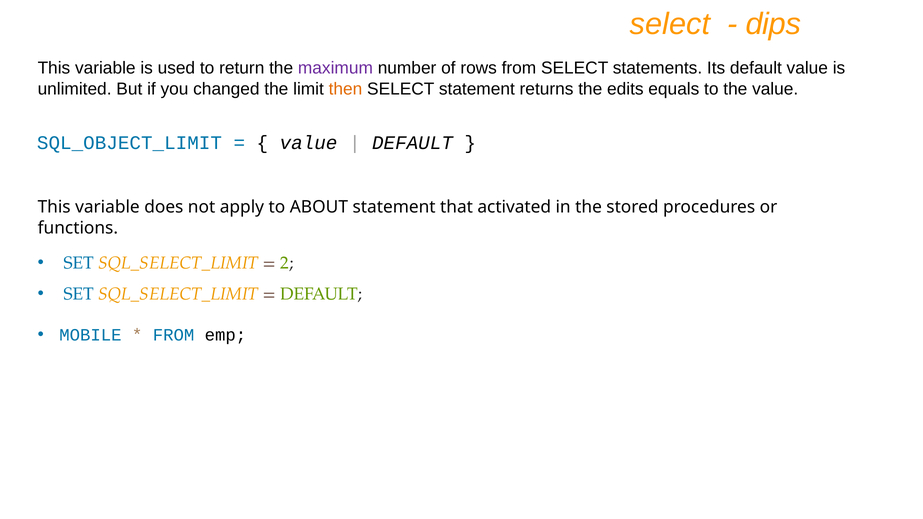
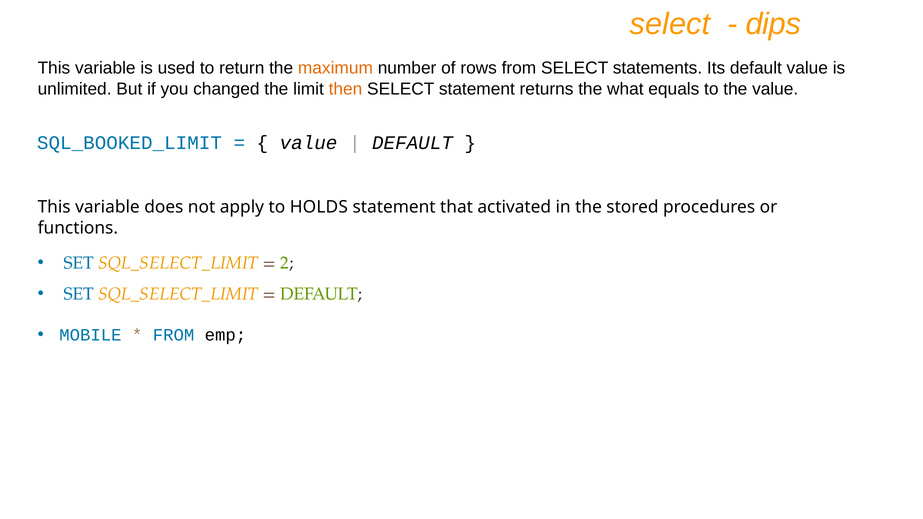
maximum colour: purple -> orange
edits: edits -> what
SQL_OBJECT_LIMIT: SQL_OBJECT_LIMIT -> SQL_BOOKED_LIMIT
ABOUT: ABOUT -> HOLDS
